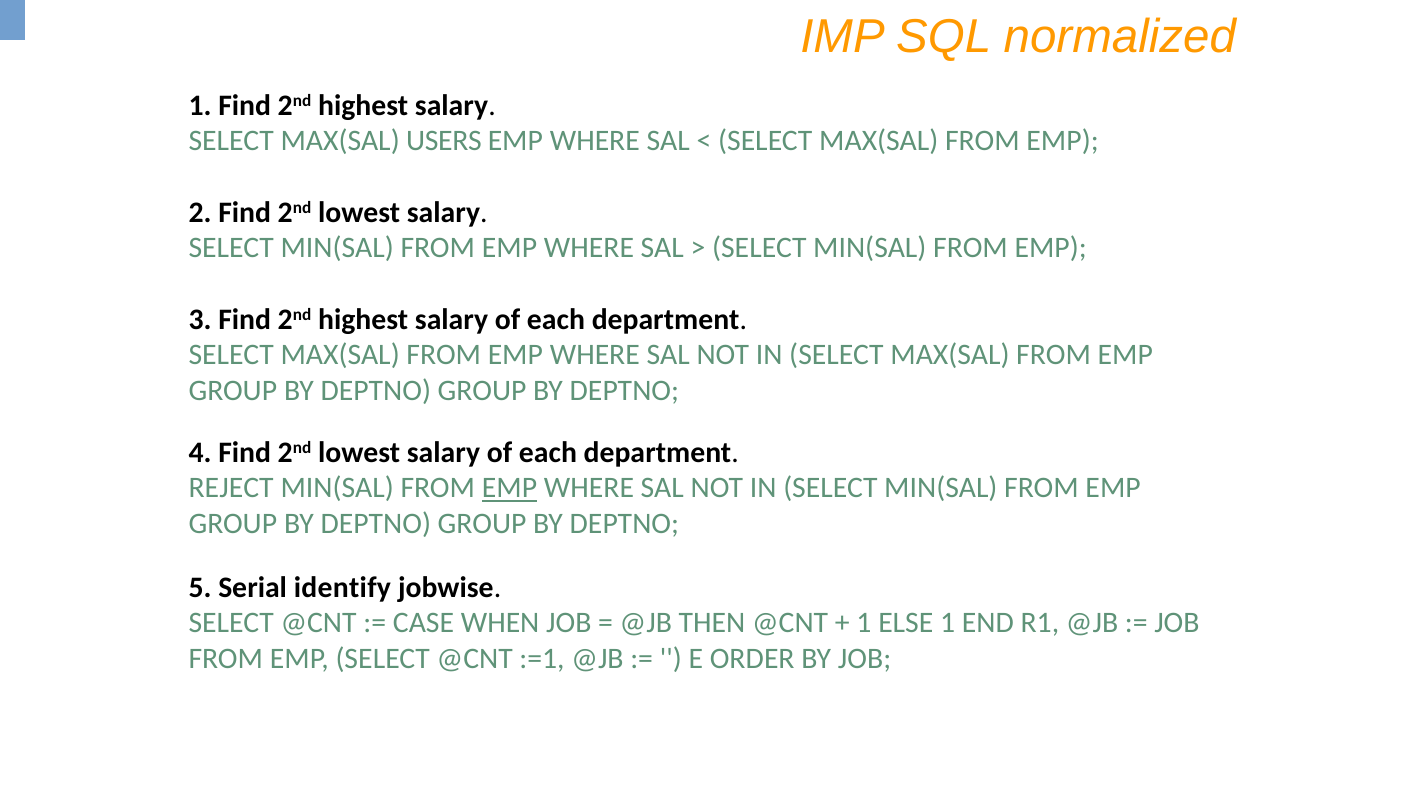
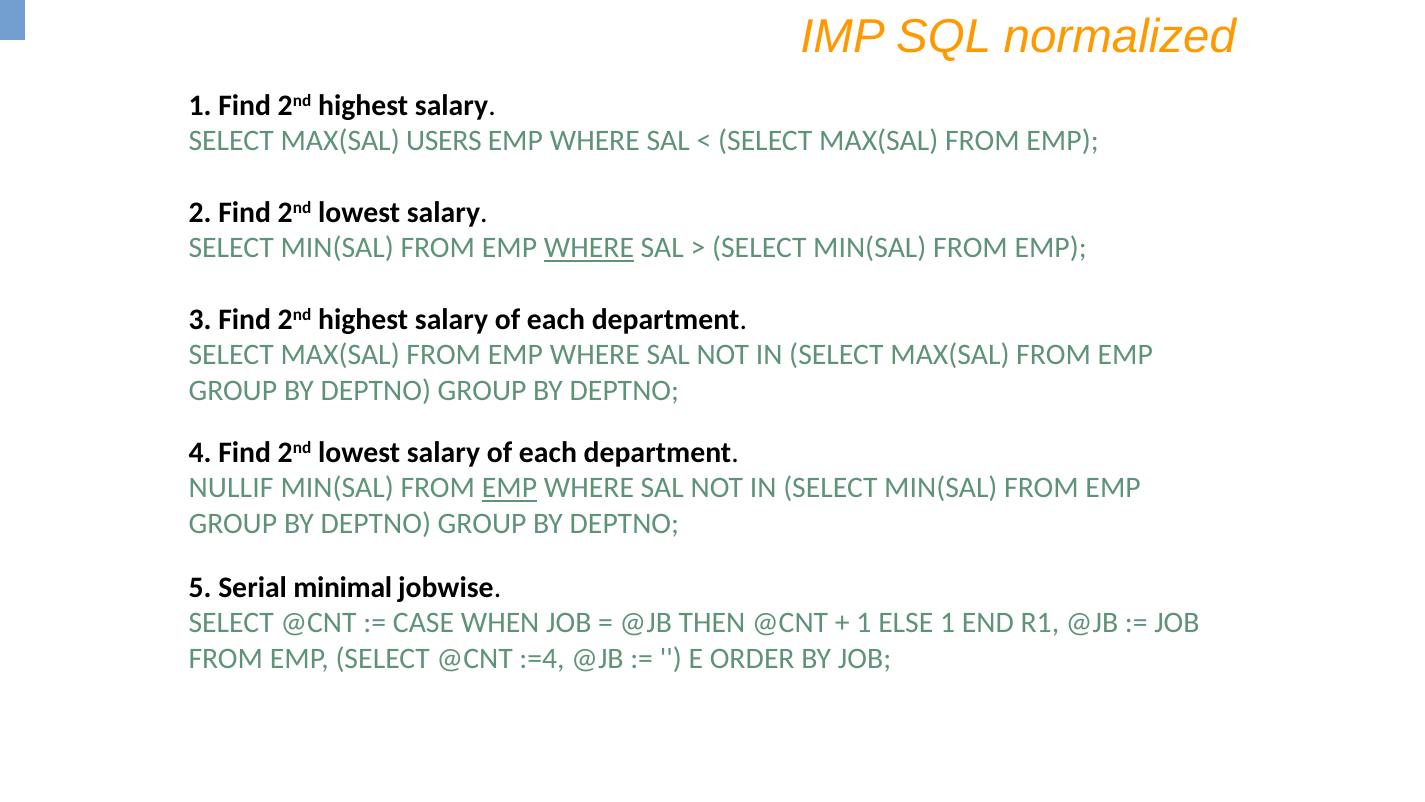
WHERE at (589, 248) underline: none -> present
REJECT: REJECT -> NULLIF
identify: identify -> minimal
:=1: :=1 -> :=4
